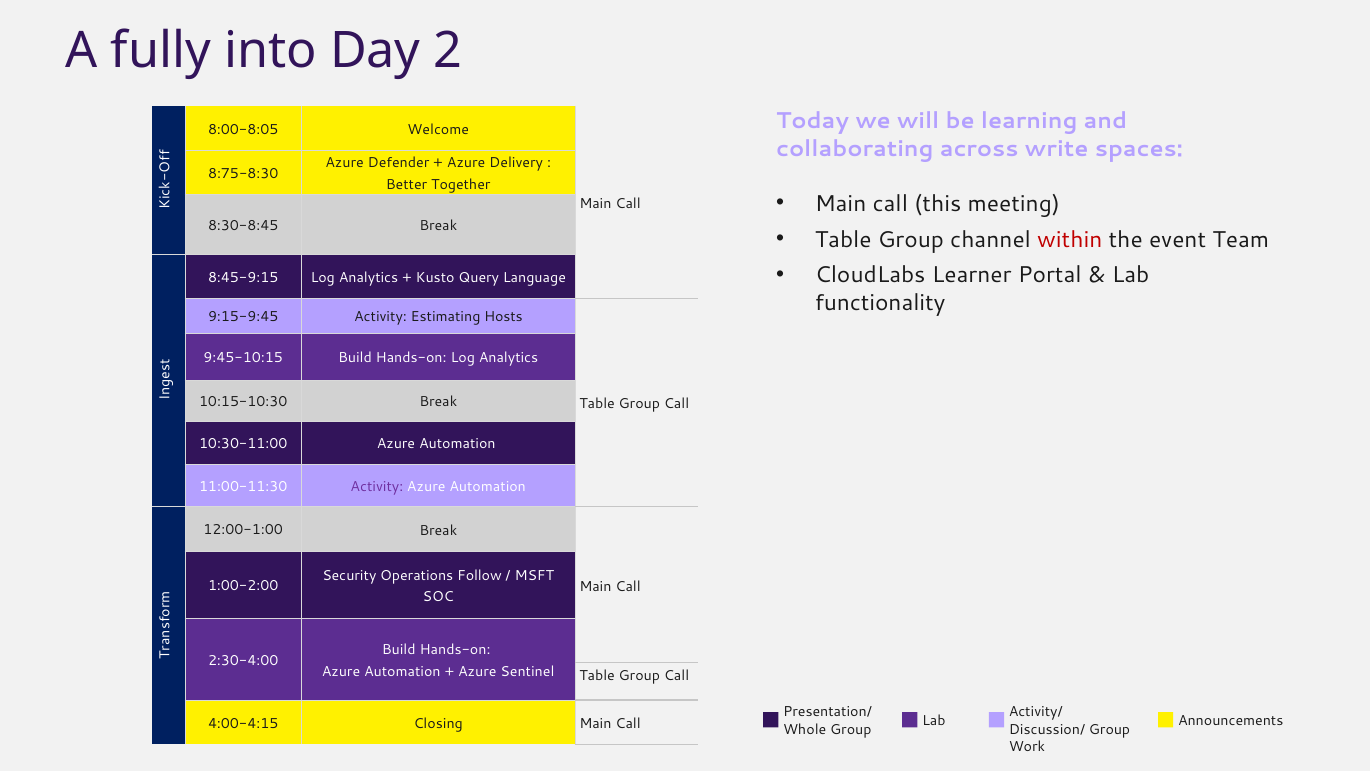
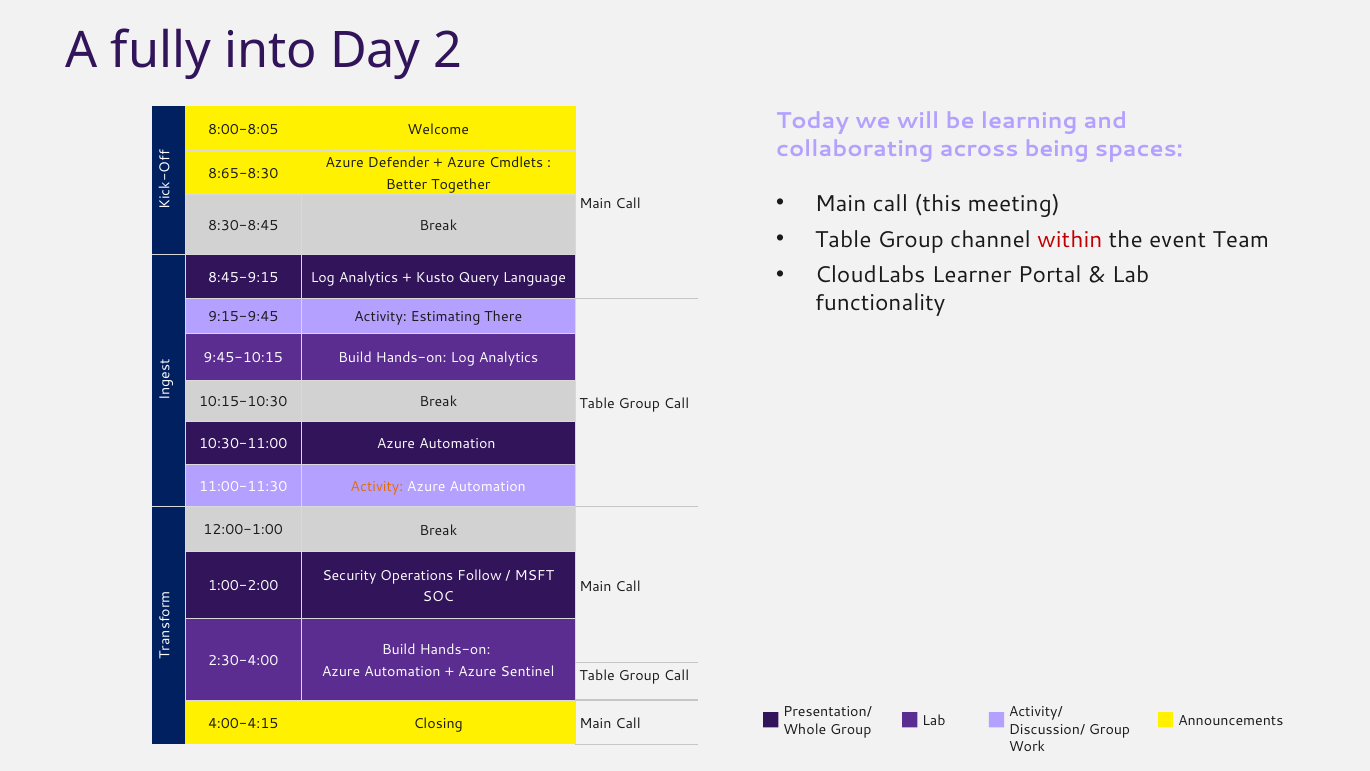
write: write -> being
Delivery: Delivery -> Cmdlets
8:75-8:30: 8:75-8:30 -> 8:65-8:30
Hosts: Hosts -> There
Activity at (377, 487) colour: purple -> orange
